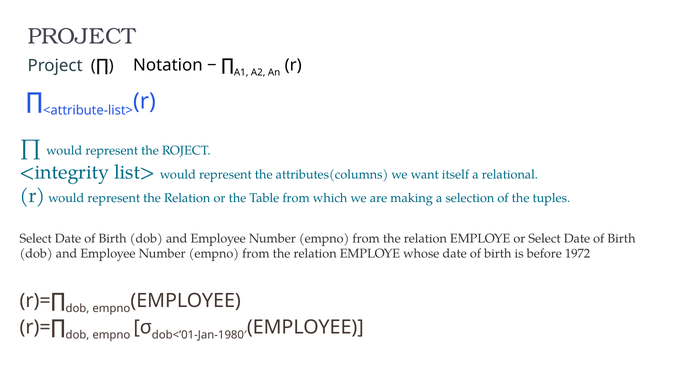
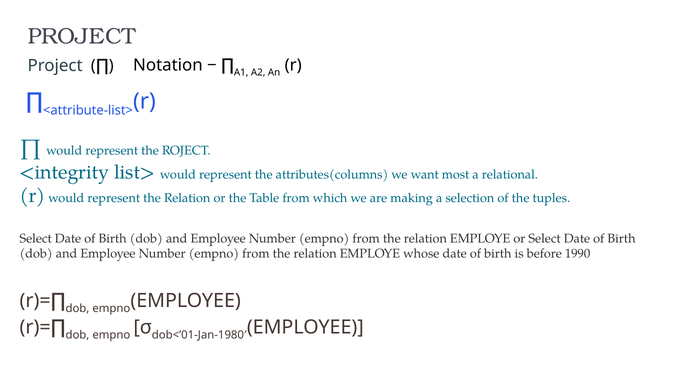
itself: itself -> most
1972: 1972 -> 1990
